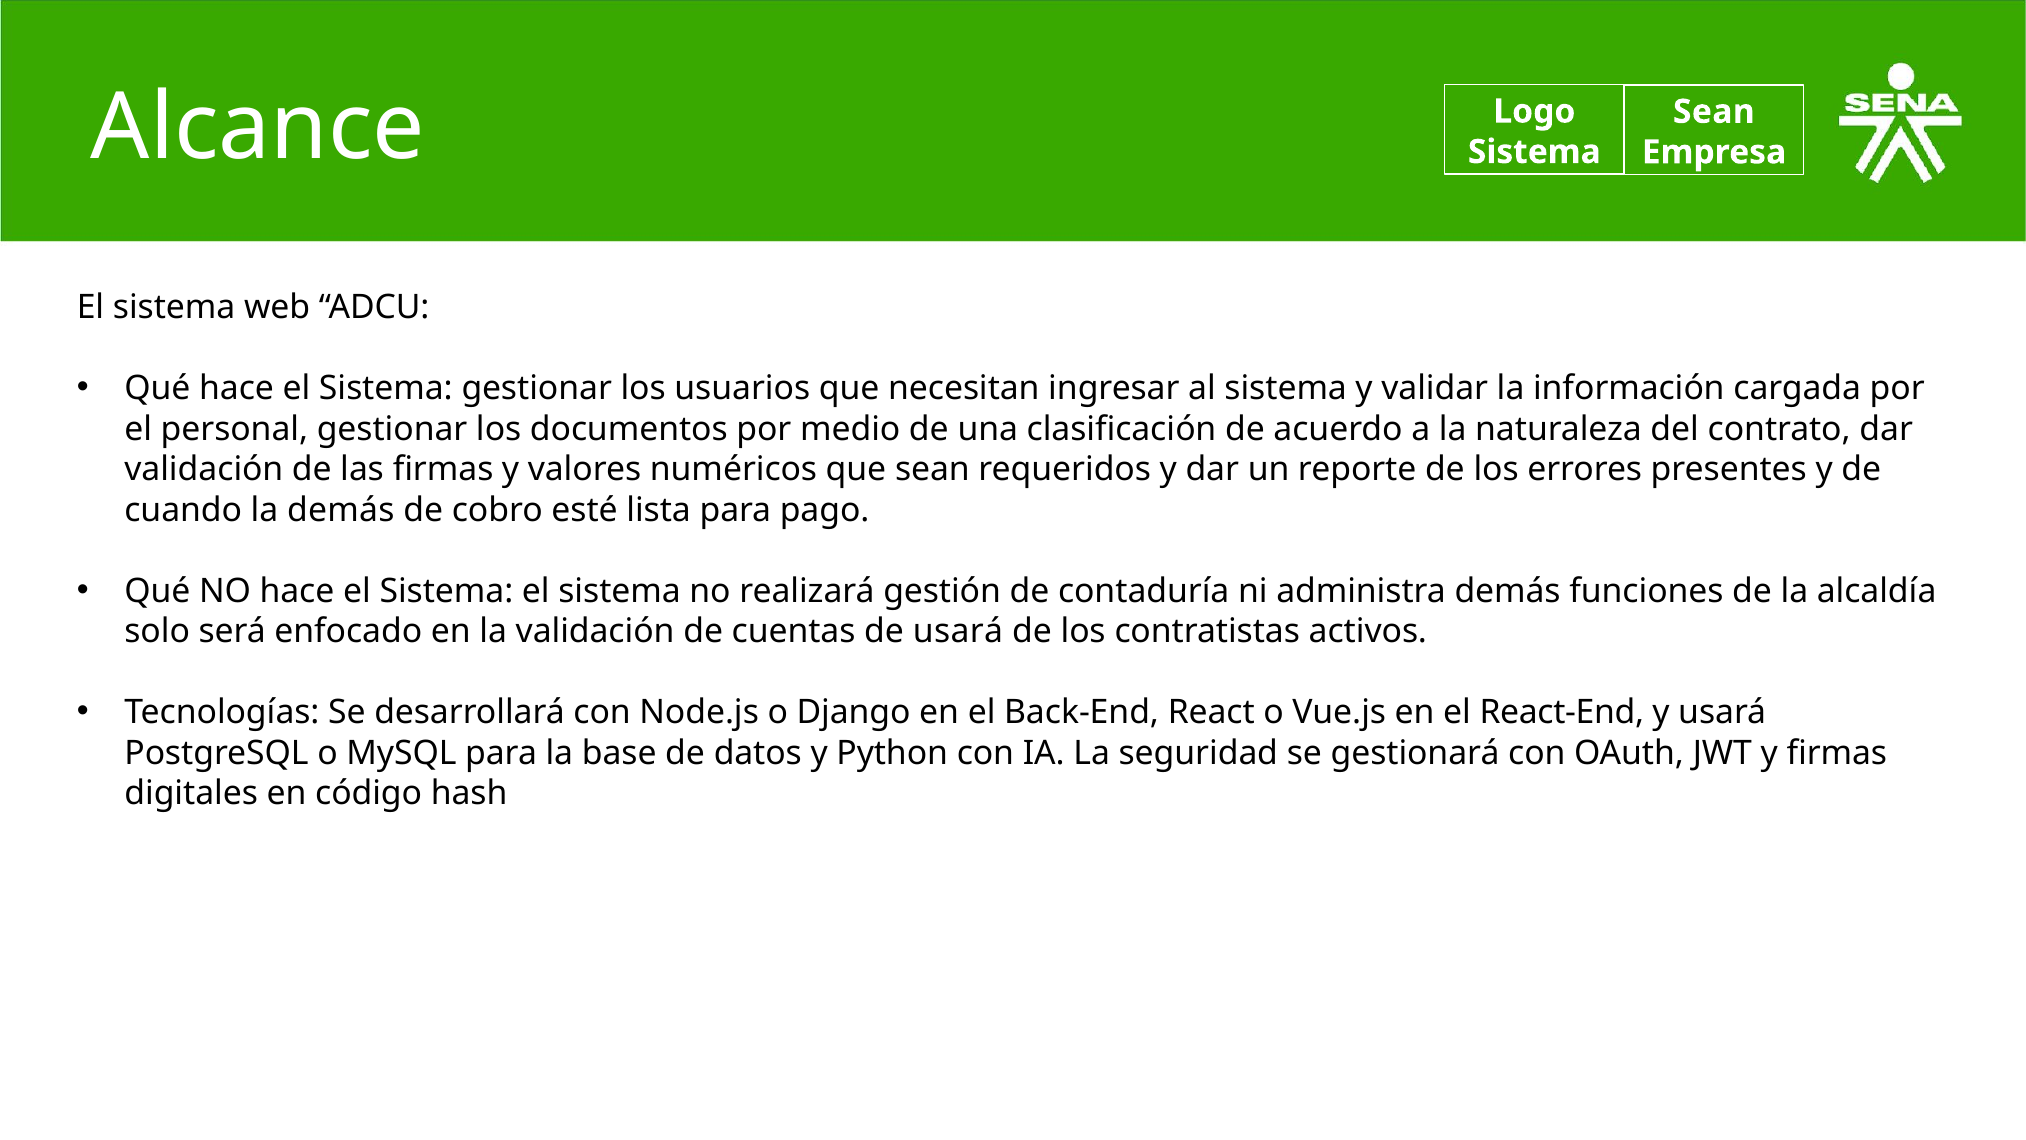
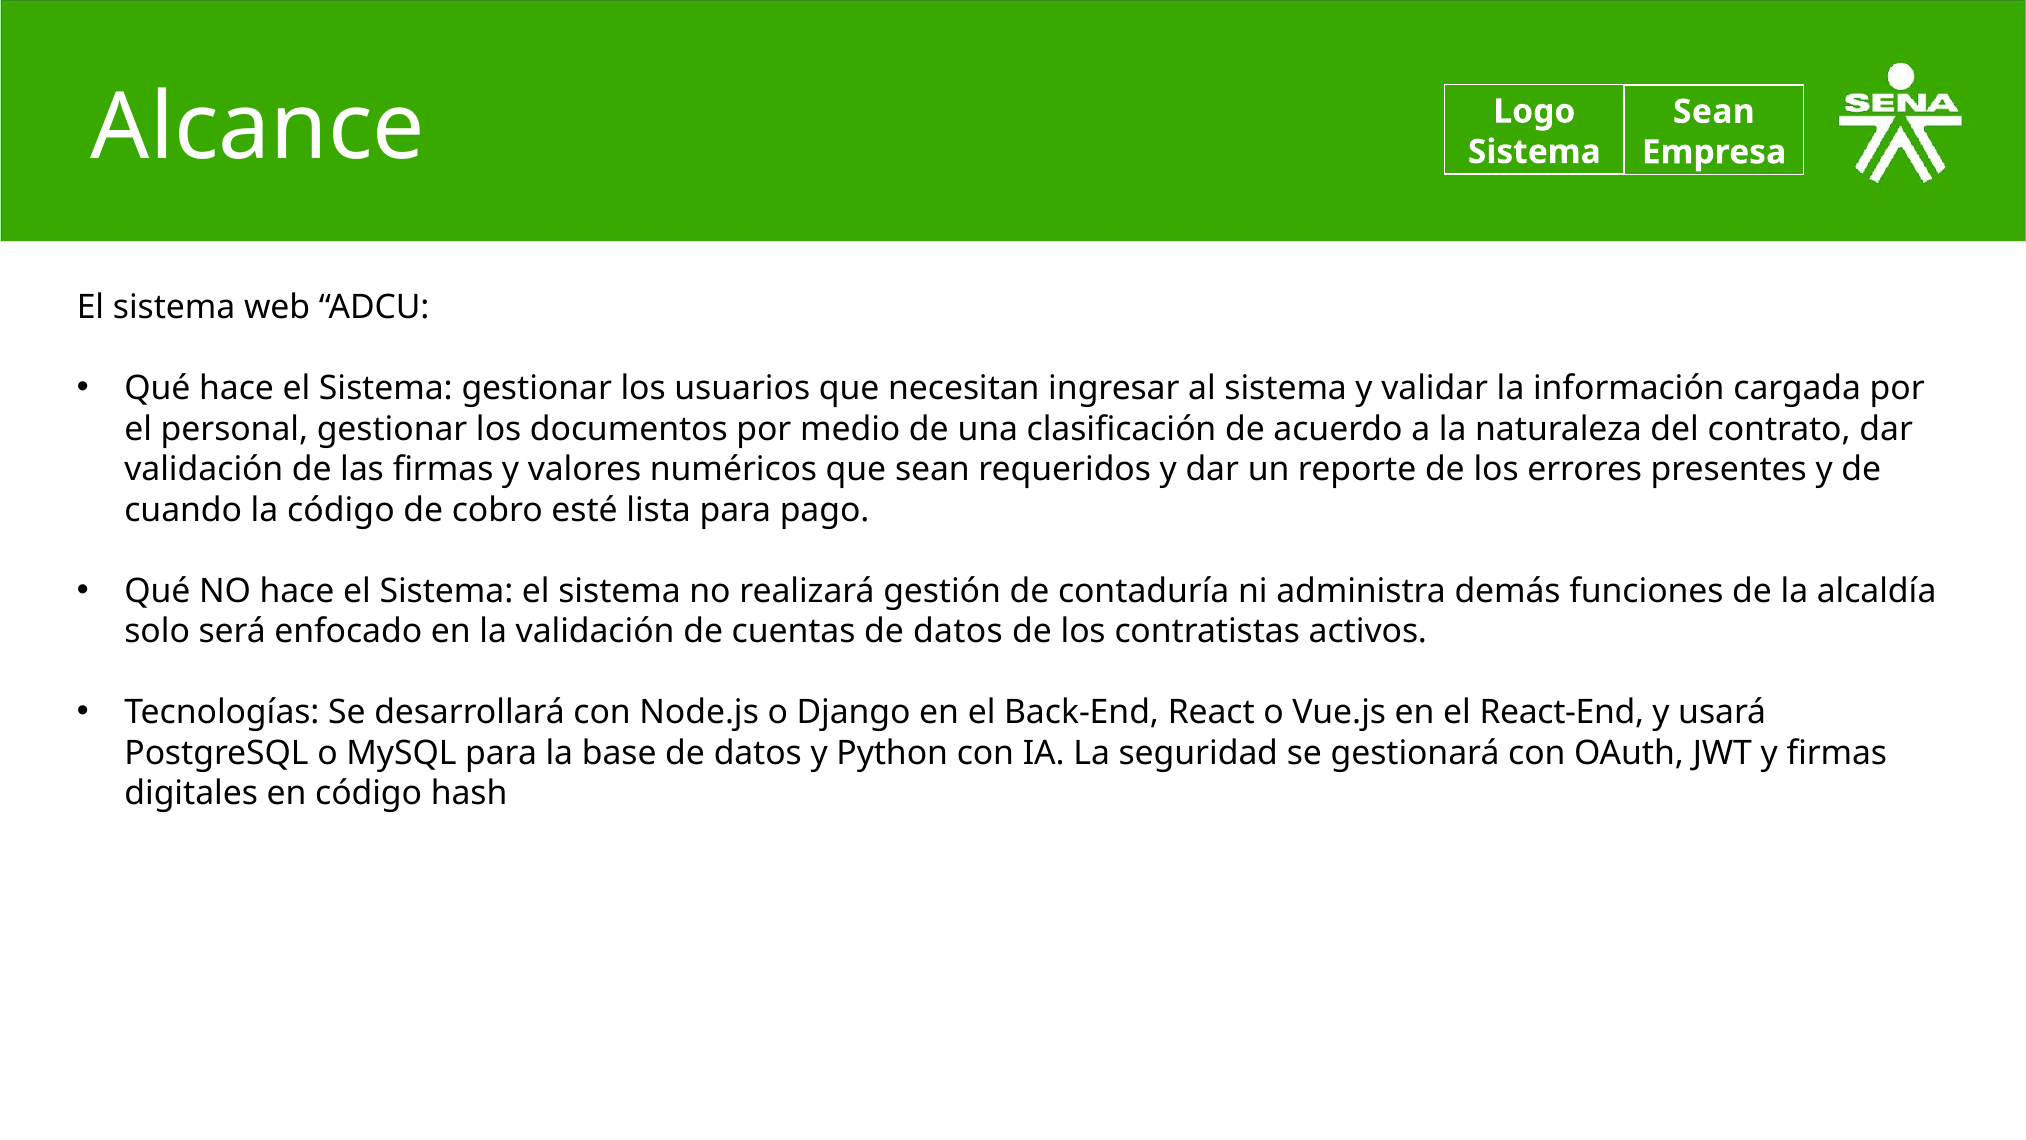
la demás: demás -> código
cuentas de usará: usará -> datos
